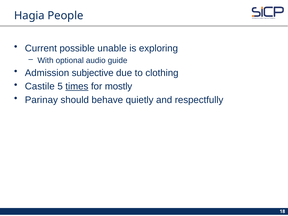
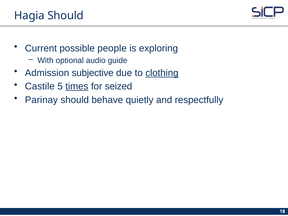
Hagia People: People -> Should
unable: unable -> people
clothing underline: none -> present
mostly: mostly -> seized
